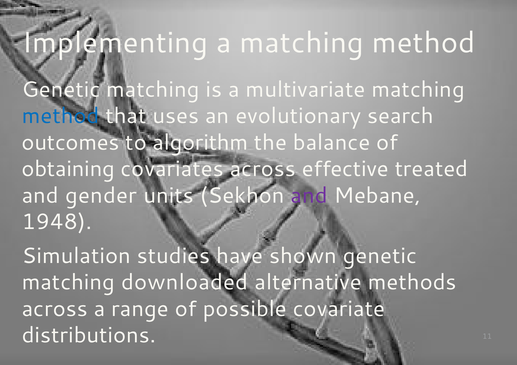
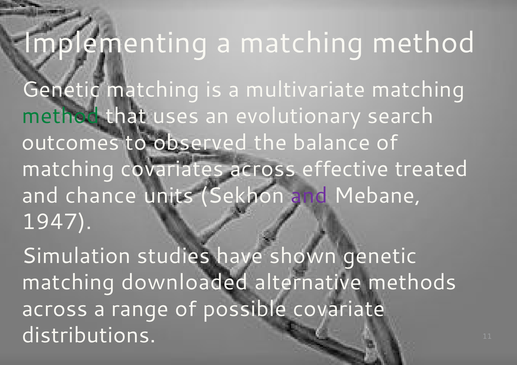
method at (61, 116) colour: blue -> green
algorithm: algorithm -> observed
obtaining at (68, 169): obtaining -> matching
gender: gender -> chance
1948: 1948 -> 1947
